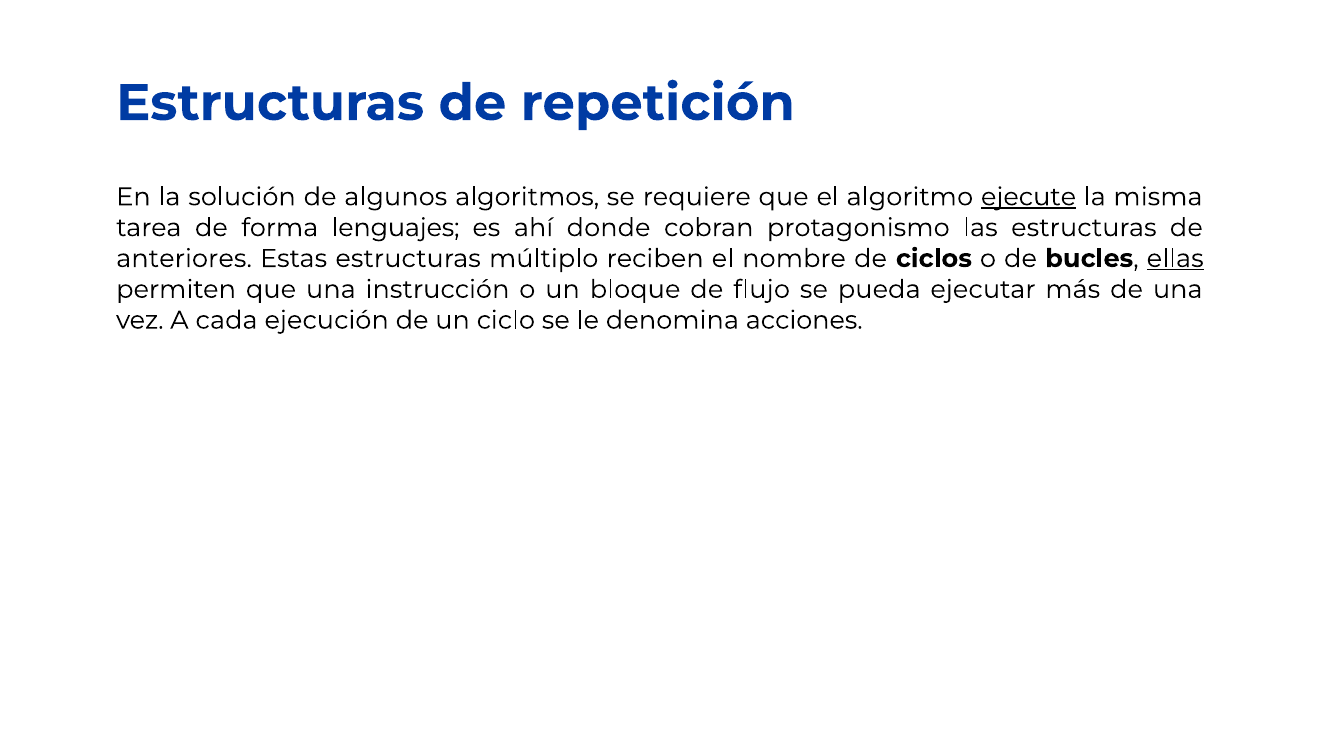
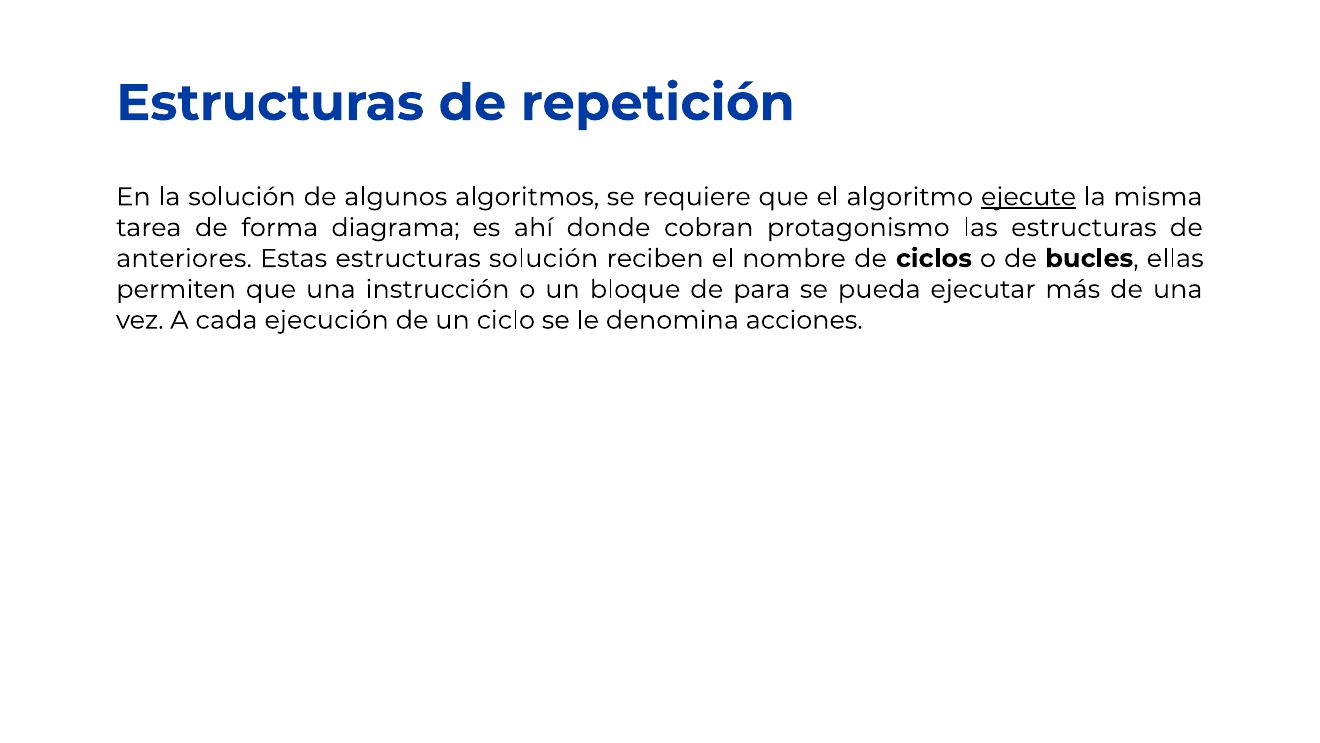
lenguajes: lenguajes -> diagrama
estructuras múltiplo: múltiplo -> solución
ellas underline: present -> none
flujo: flujo -> para
